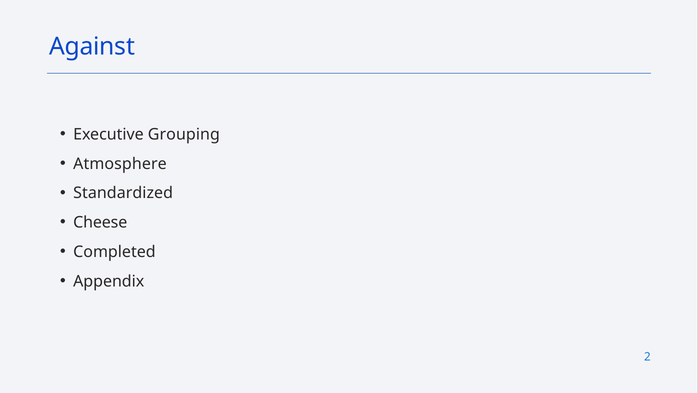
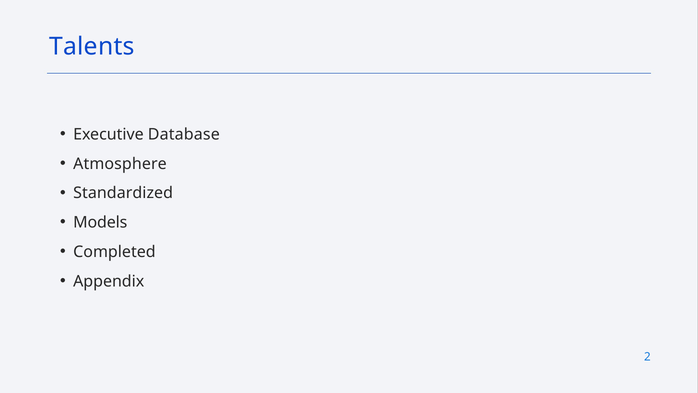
Against: Against -> Talents
Grouping: Grouping -> Database
Cheese: Cheese -> Models
